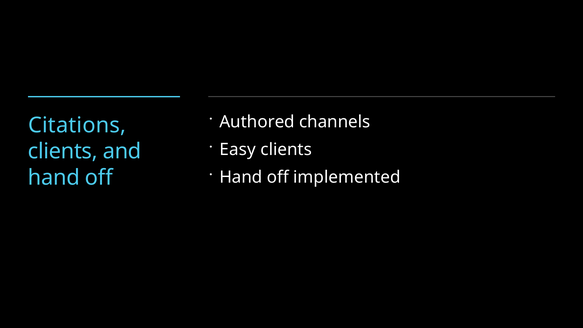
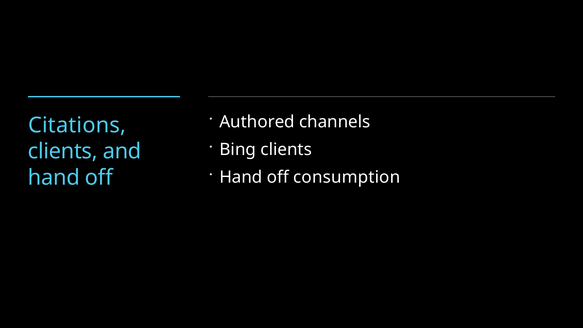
Easy: Easy -> Bing
implemented: implemented -> consumption
